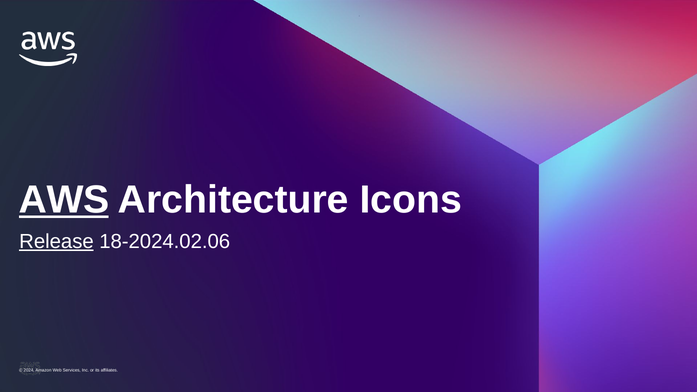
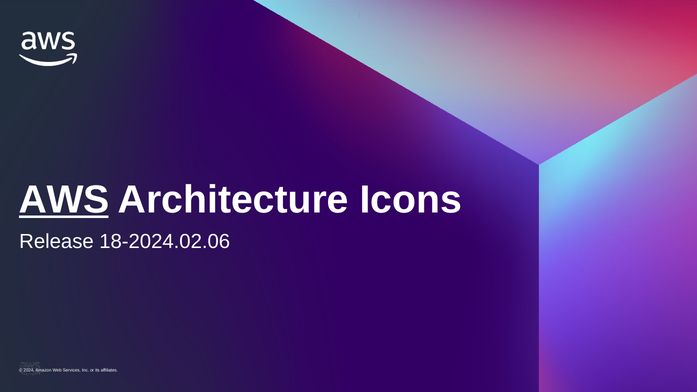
Release underline: present -> none
